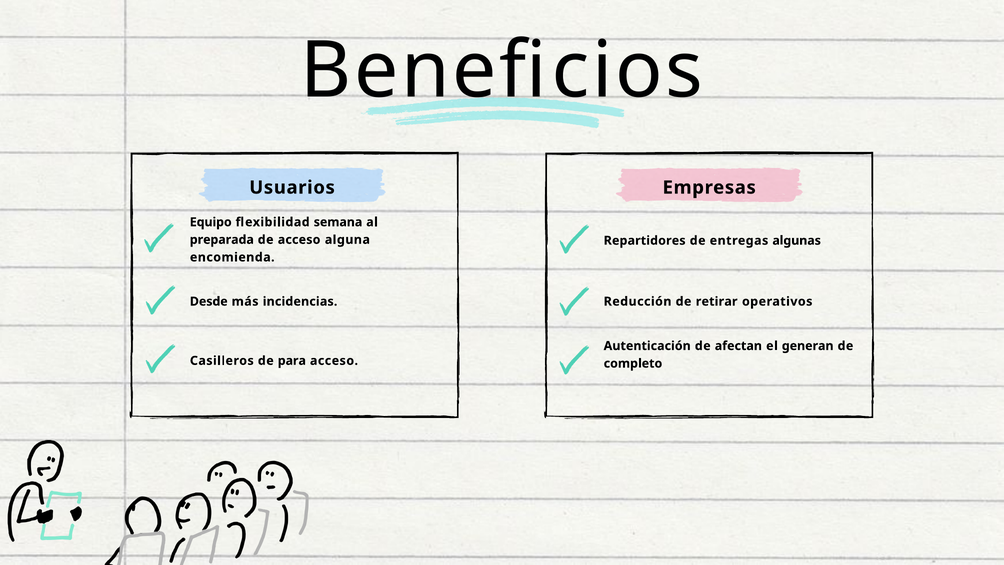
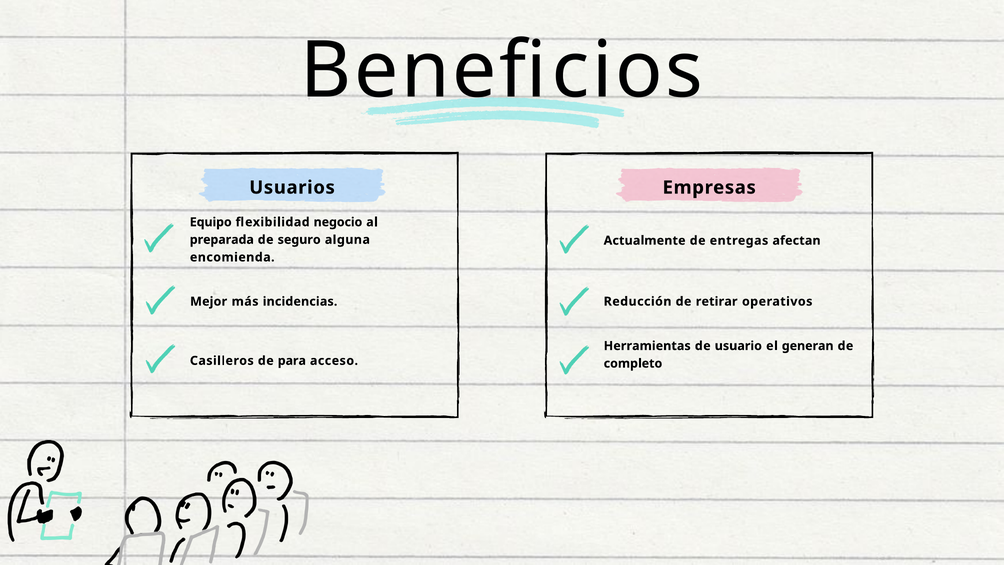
semana: semana -> negocio
de acceso: acceso -> seguro
Repartidores: Repartidores -> Actualmente
algunas: algunas -> afectan
Desde: Desde -> Mejor
Autenticación: Autenticación -> Herramientas
afectan: afectan -> usuario
